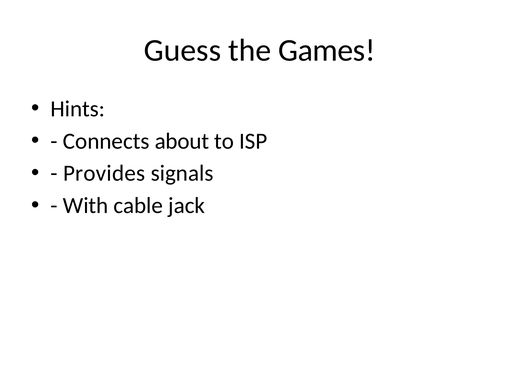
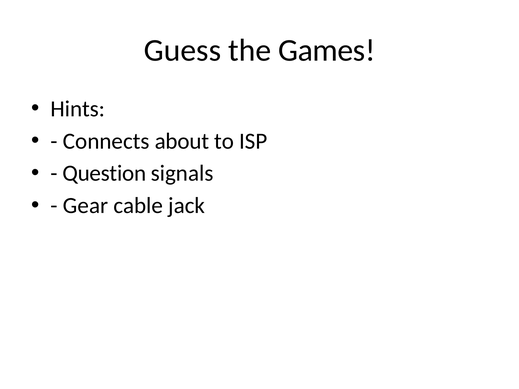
Provides: Provides -> Question
With: With -> Gear
